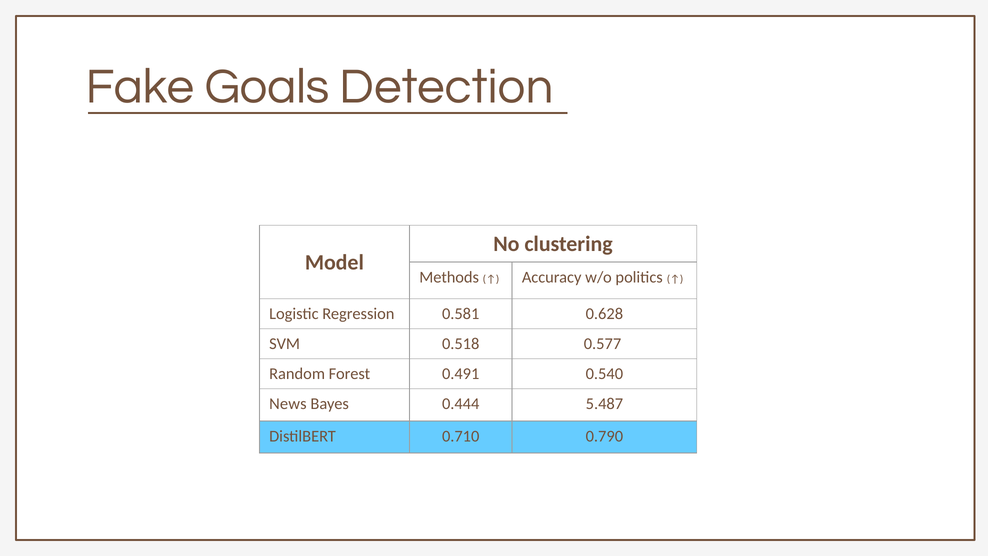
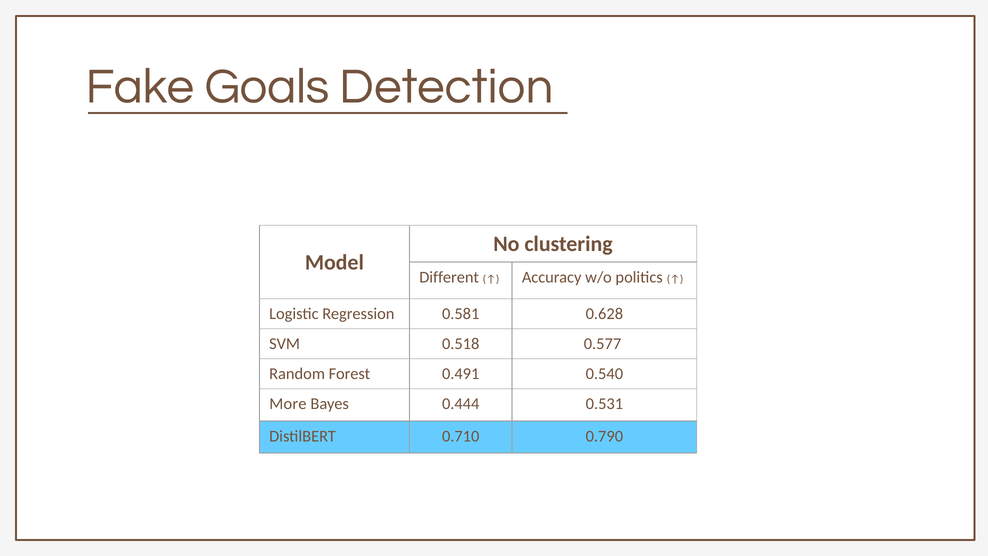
Methods: Methods -> Different
News: News -> More
5.487: 5.487 -> 0.531
